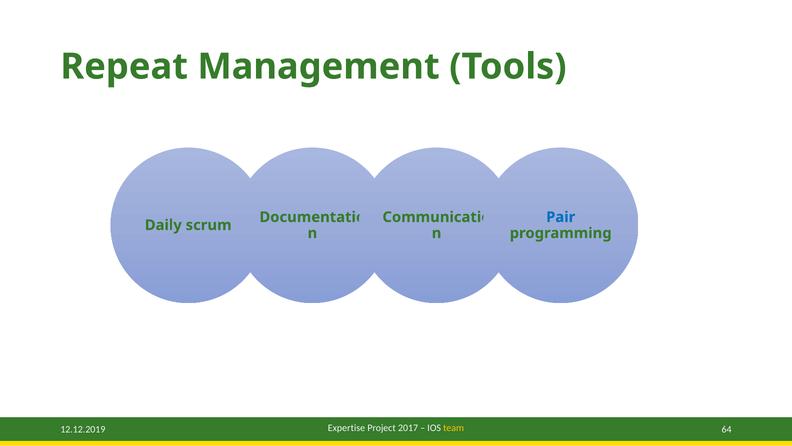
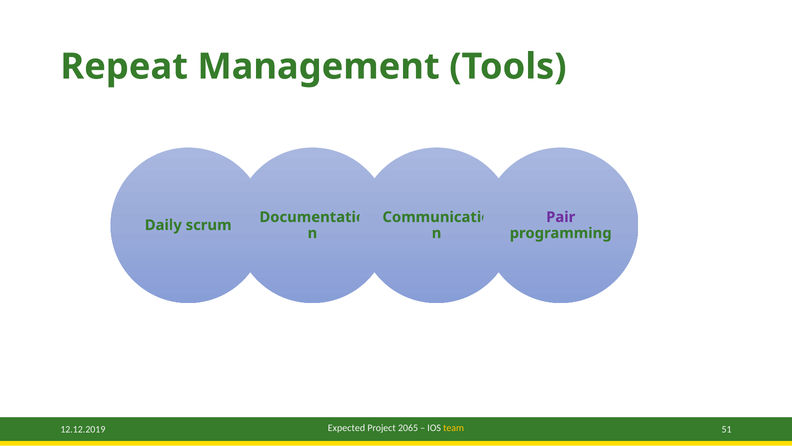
Pair colour: blue -> purple
Expertise: Expertise -> Expected
2017: 2017 -> 2065
64: 64 -> 51
